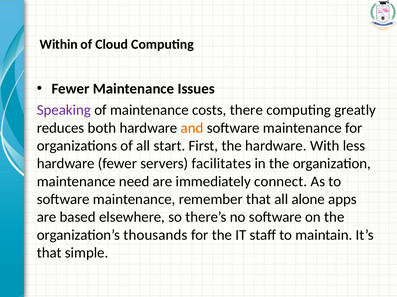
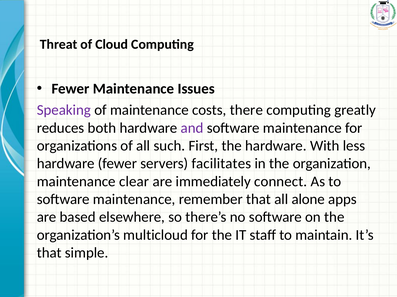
Within: Within -> Threat
and colour: orange -> purple
start: start -> such
need: need -> clear
thousands: thousands -> multicloud
